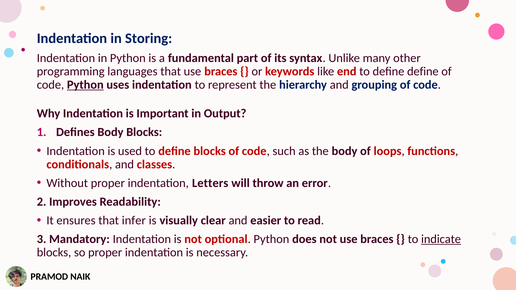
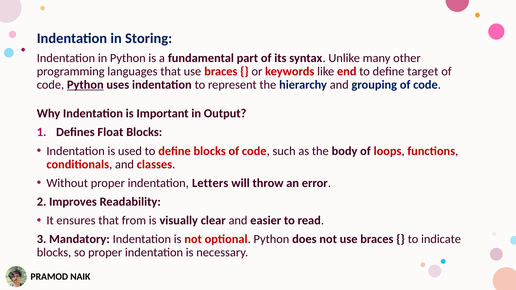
define define: define -> target
Defines Body: Body -> Float
infer: infer -> from
indicate underline: present -> none
